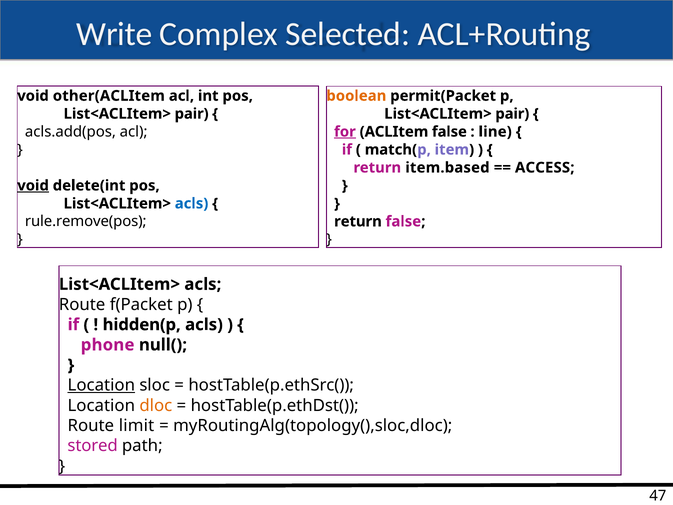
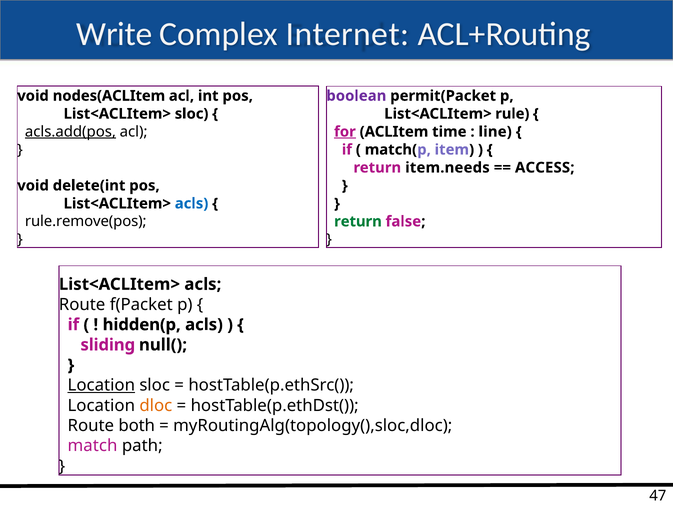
Selected: Selected -> Internet
other(ACLItem: other(ACLItem -> nodes(ACLItem
boolean colour: orange -> purple
pair at (192, 114): pair -> sloc
pair at (512, 114): pair -> rule
acls.add(pos underline: none -> present
ACLItem false: false -> time
item.based: item.based -> item.needs
void at (33, 185) underline: present -> none
return at (358, 221) colour: black -> green
phone: phone -> sliding
limit: limit -> both
stored: stored -> match
